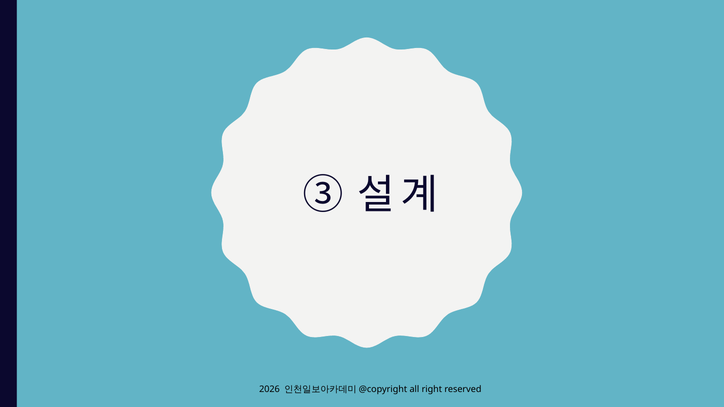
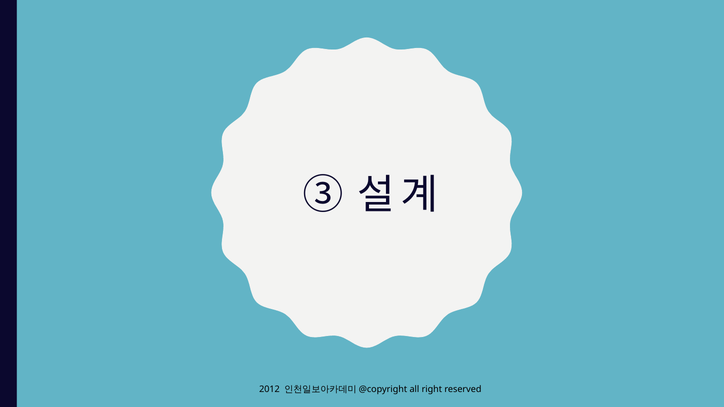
2026: 2026 -> 2012
